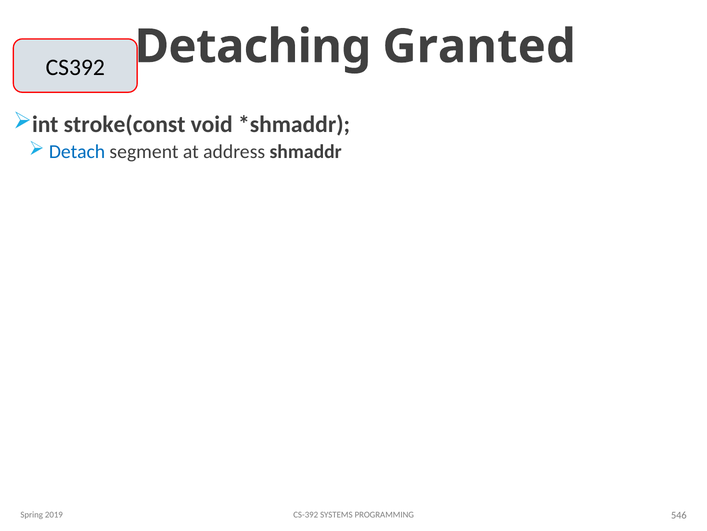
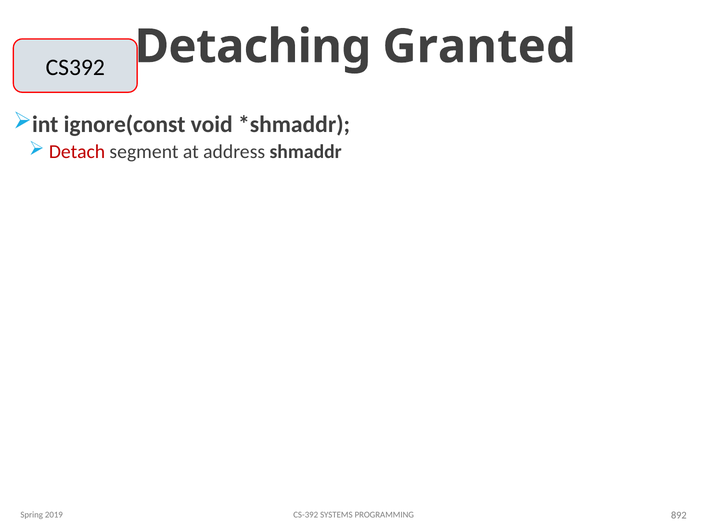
stroke(const: stroke(const -> ignore(const
Detach colour: blue -> red
546: 546 -> 892
